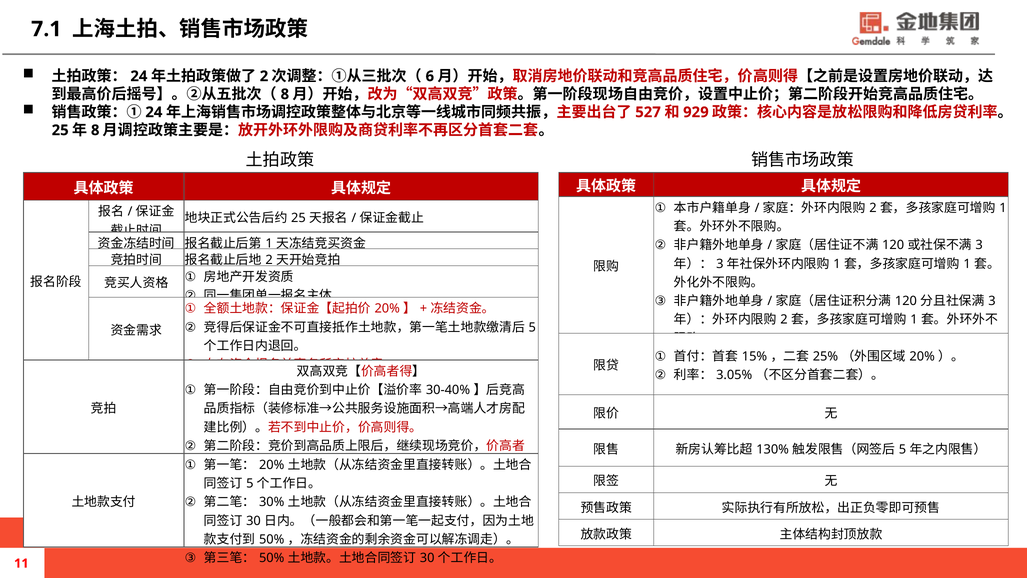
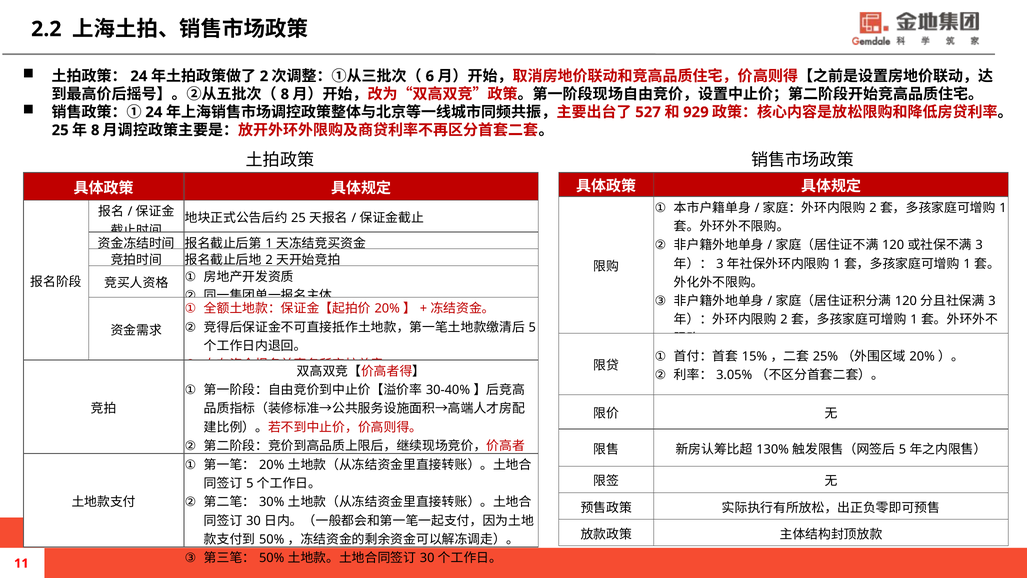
7.1: 7.1 -> 2.2
